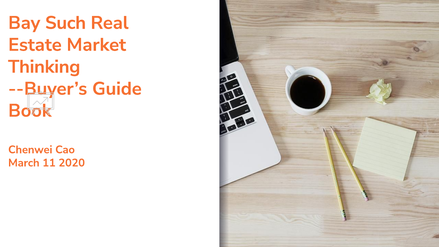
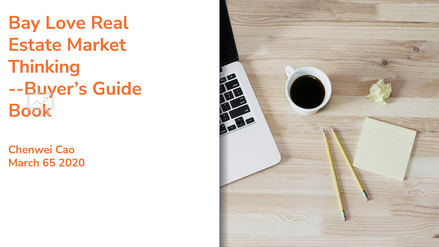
Such: Such -> Love
11: 11 -> 65
